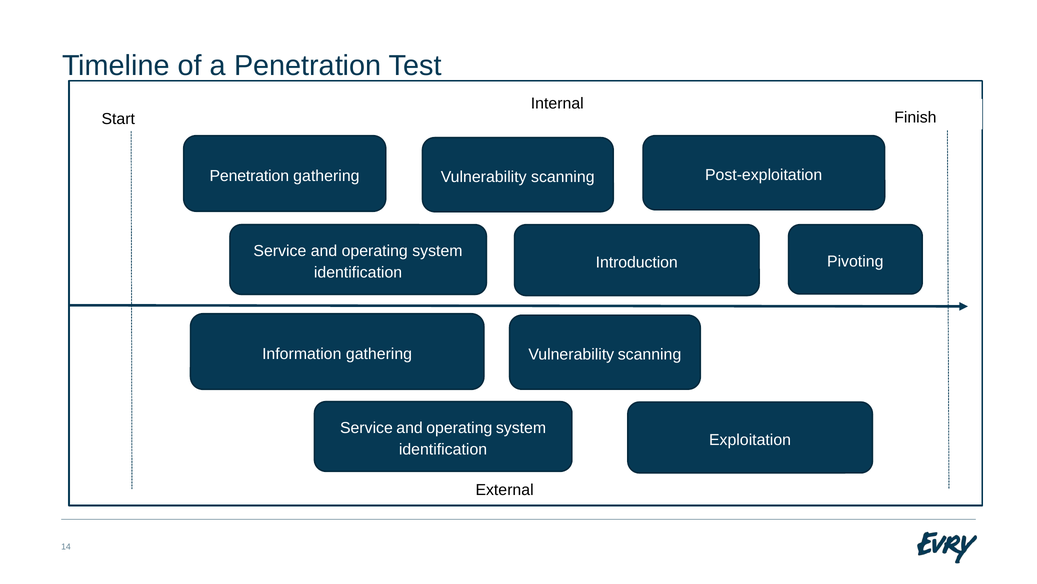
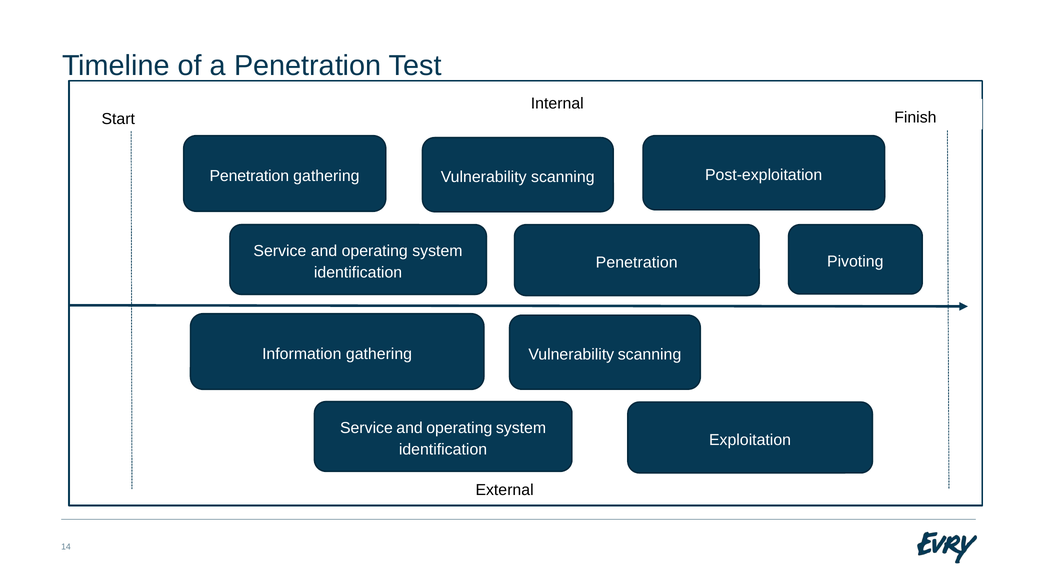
Introduction at (637, 262): Introduction -> Penetration
